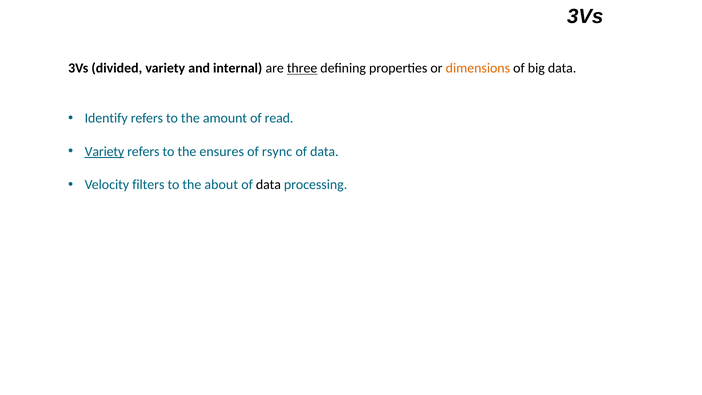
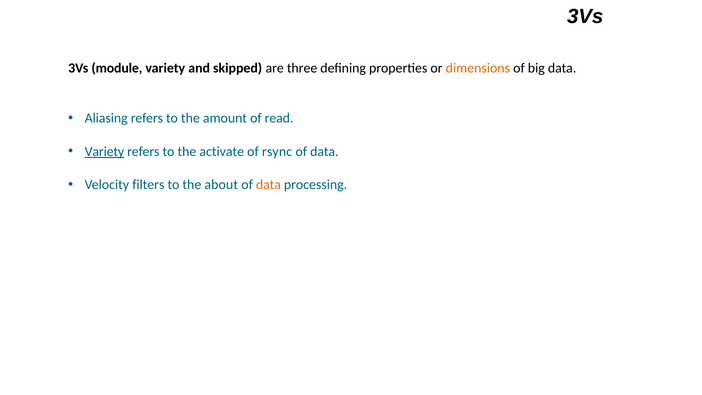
divided: divided -> module
internal: internal -> skipped
three underline: present -> none
Identify: Identify -> Aliasing
ensures: ensures -> activate
data at (268, 185) colour: black -> orange
